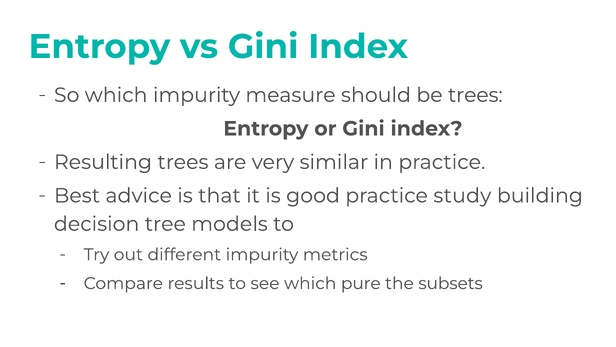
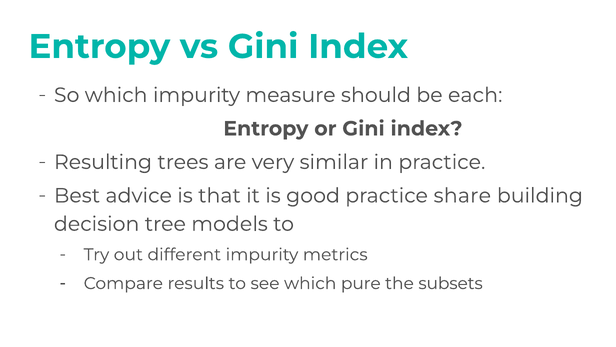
be trees: trees -> each
study: study -> share
